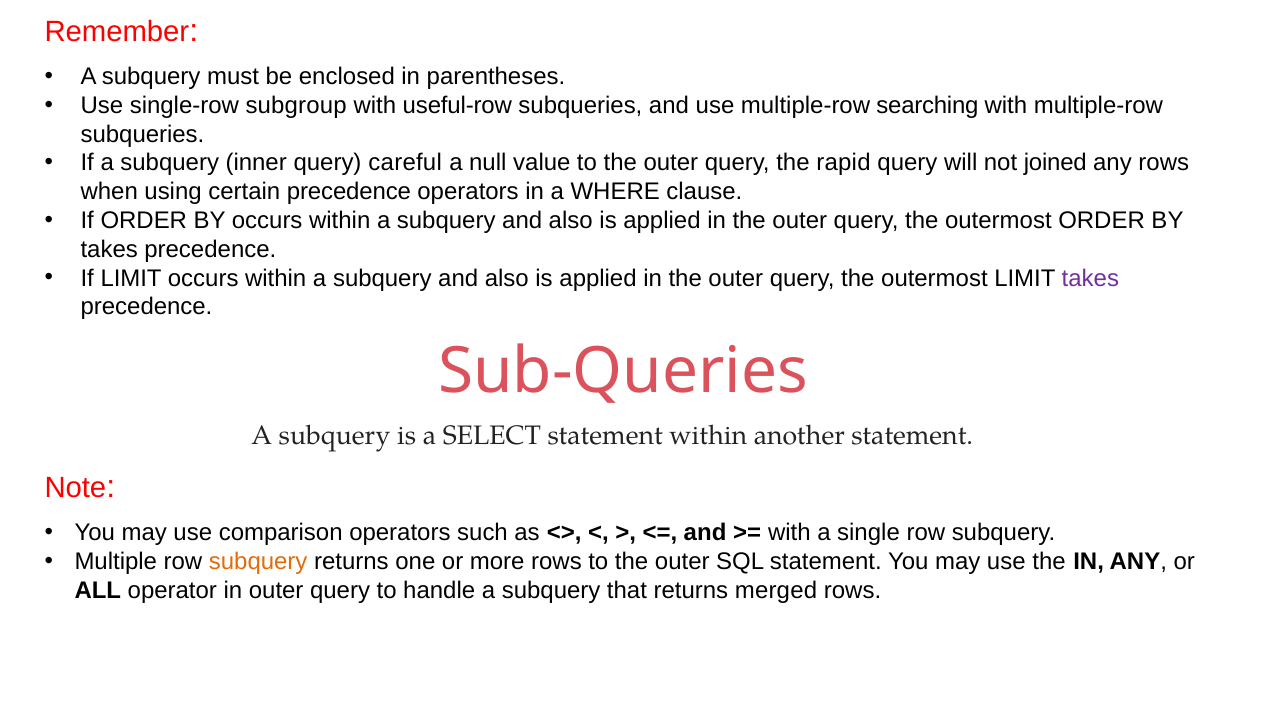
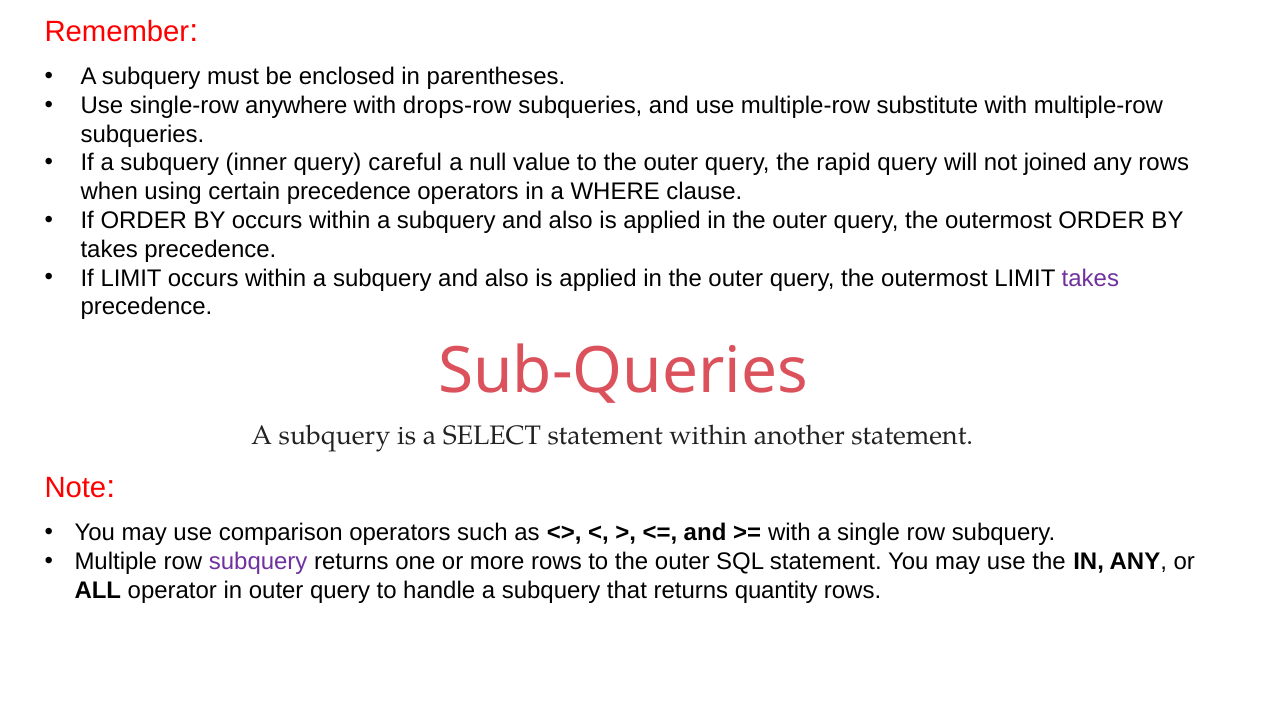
subgroup: subgroup -> anywhere
useful-row: useful-row -> drops-row
searching: searching -> substitute
subquery at (258, 561) colour: orange -> purple
merged: merged -> quantity
